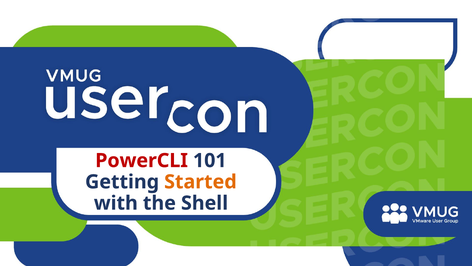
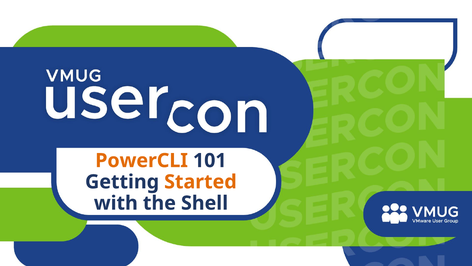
PowerCLI colour: red -> orange
